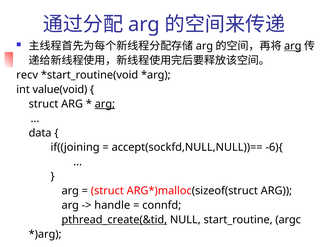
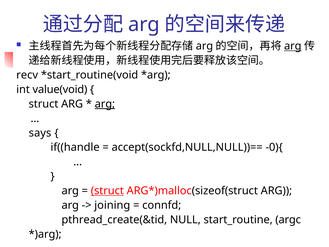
data: data -> says
if((joining: if((joining -> if((handle
-6){: -6){ -> -0){
struct at (107, 191) underline: none -> present
handle: handle -> joining
pthread_create(&tid underline: present -> none
